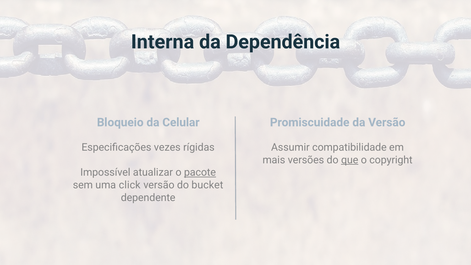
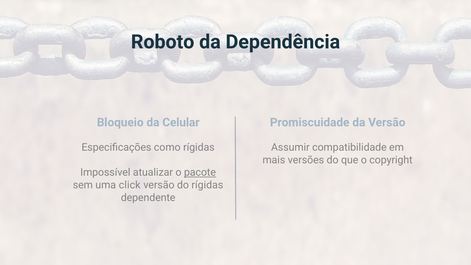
Interna: Interna -> Roboto
vezes: vezes -> como
que underline: present -> none
do bucket: bucket -> rígidas
